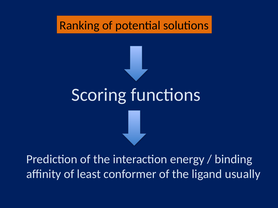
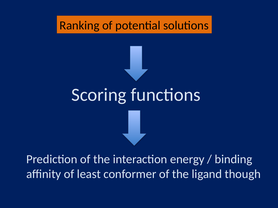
usually: usually -> though
